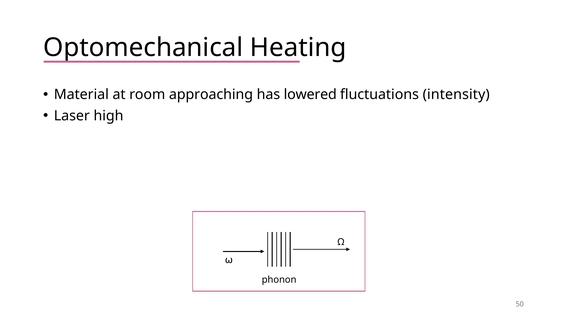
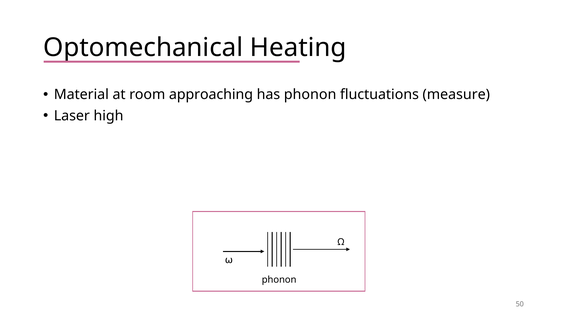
has lowered: lowered -> phonon
intensity: intensity -> measure
